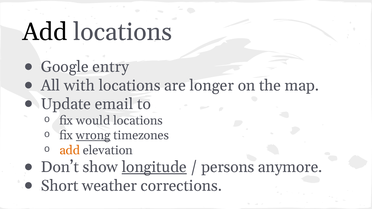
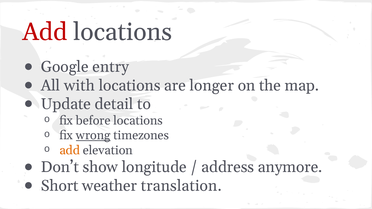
Add at (45, 32) colour: black -> red
email: email -> detail
would: would -> before
longitude underline: present -> none
persons: persons -> address
corrections: corrections -> translation
